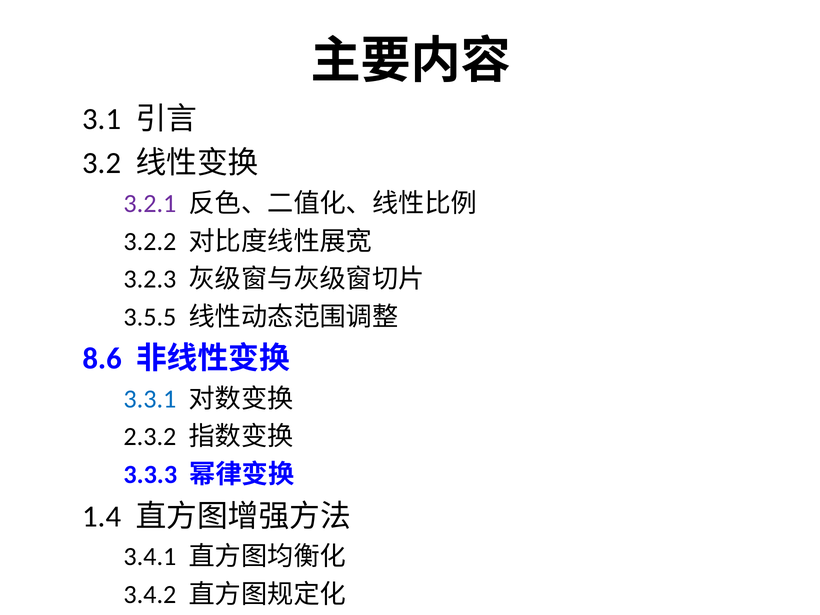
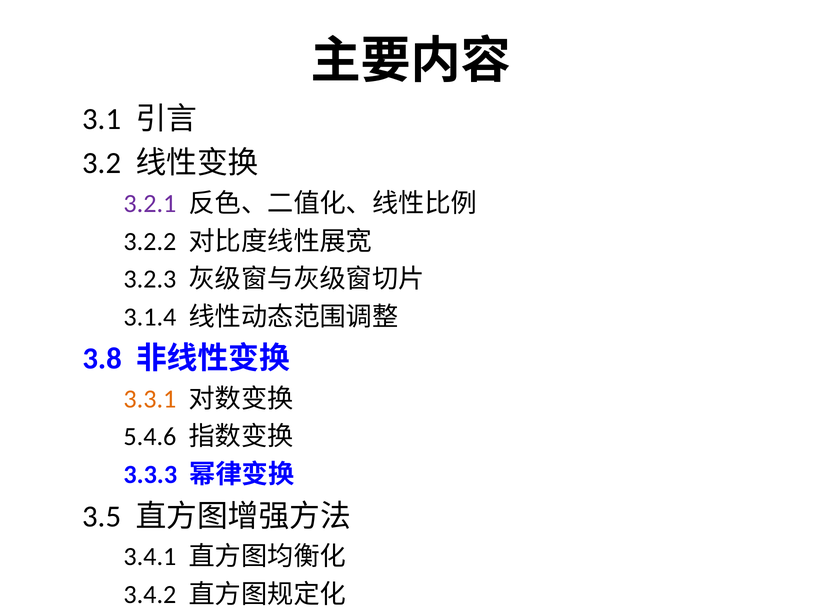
3.5.5: 3.5.5 -> 3.1.4
8.6: 8.6 -> 3.8
3.3.1 colour: blue -> orange
2.3.2: 2.3.2 -> 5.4.6
1.4: 1.4 -> 3.5
